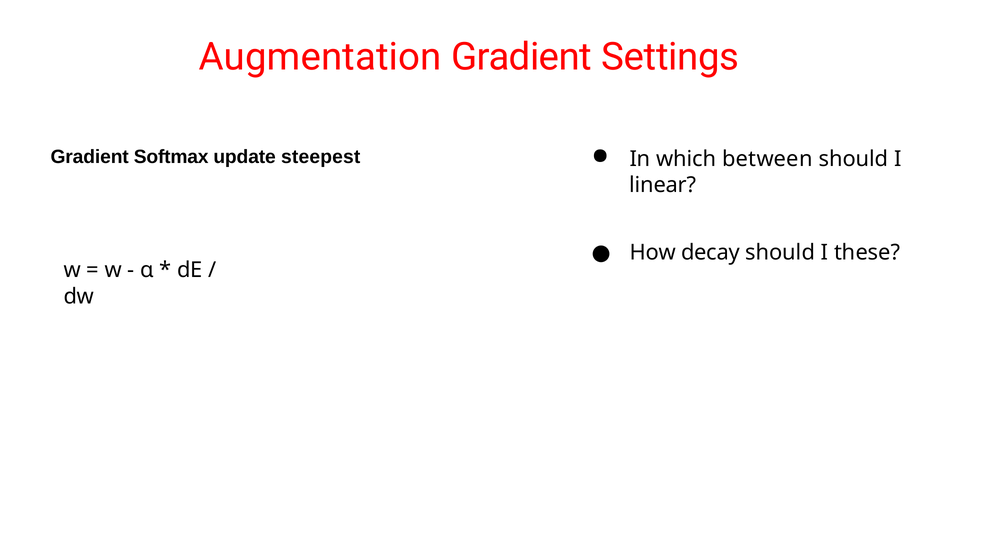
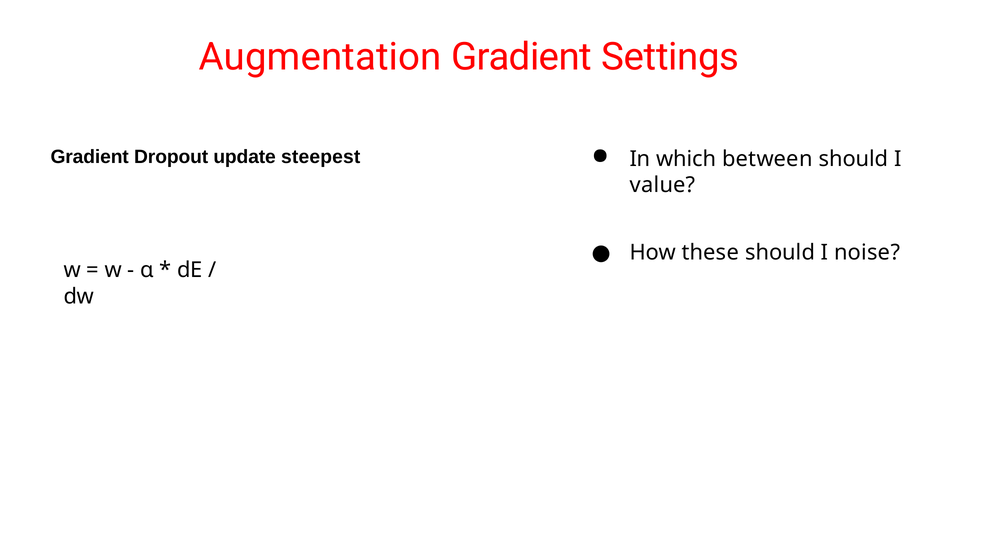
Softmax: Softmax -> Dropout
linear: linear -> value
decay: decay -> these
these: these -> noise
